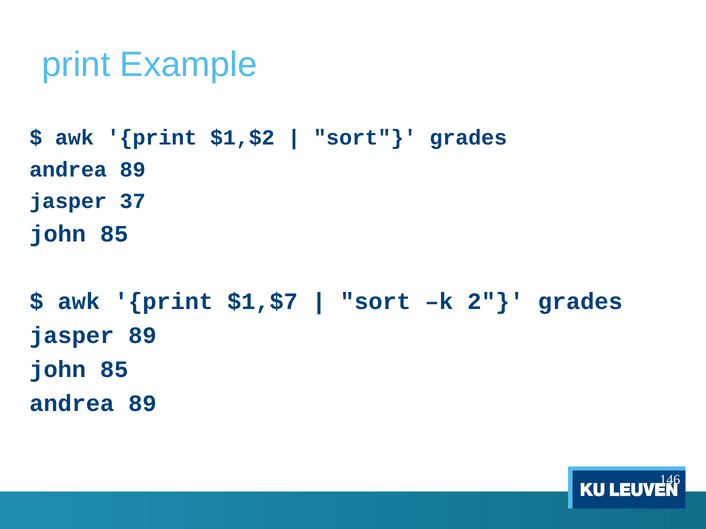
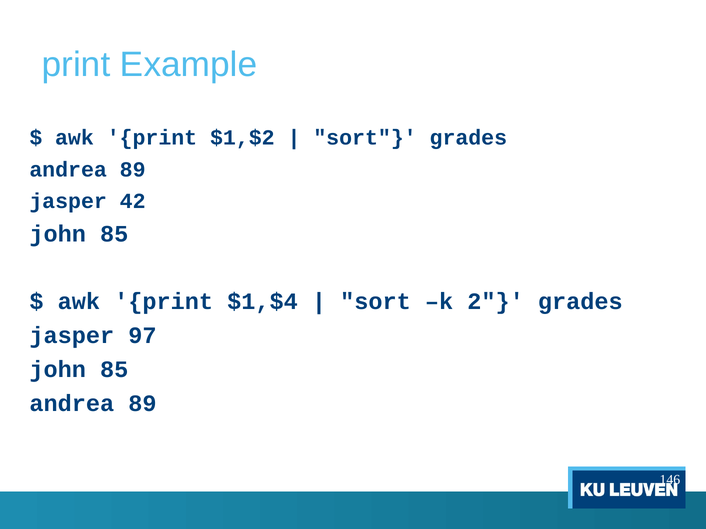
37: 37 -> 42
$1,$7: $1,$7 -> $1,$4
jasper 89: 89 -> 97
